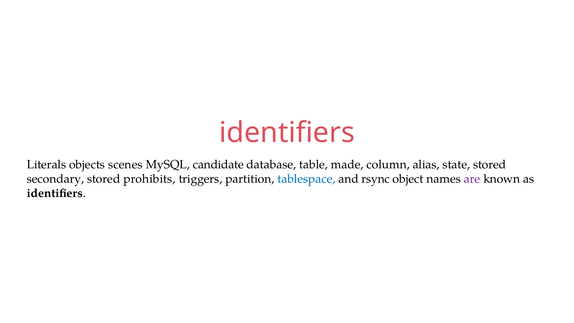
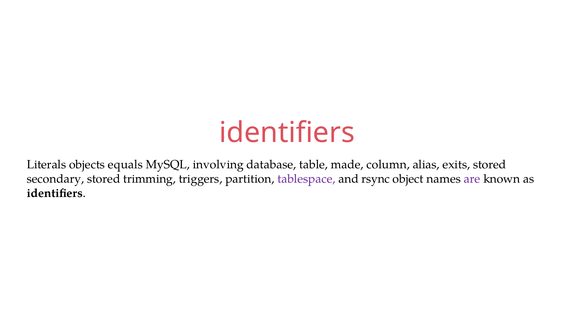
scenes: scenes -> equals
candidate: candidate -> involving
state: state -> exits
prohibits: prohibits -> trimming
tablespace colour: blue -> purple
